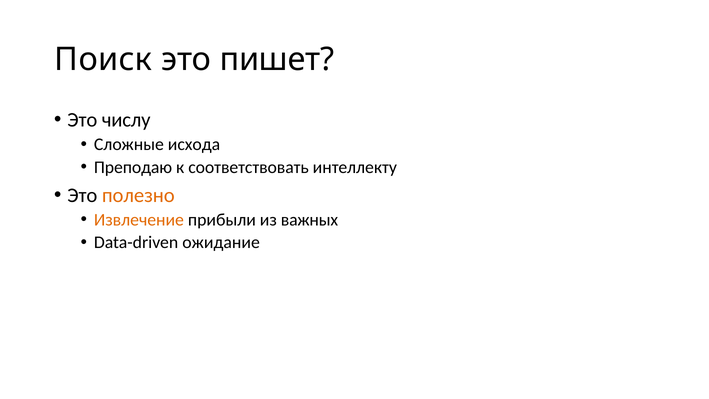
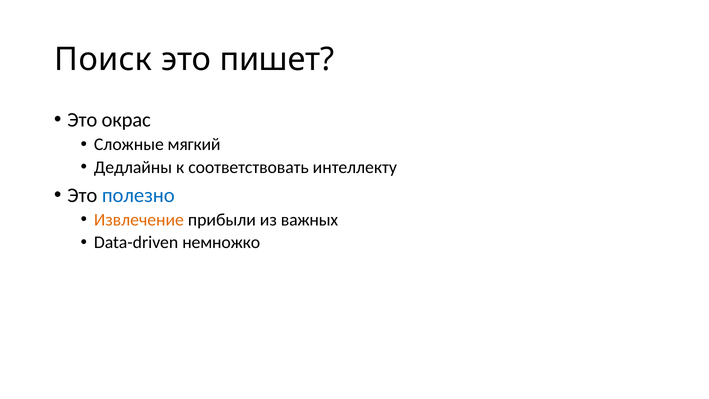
числу: числу -> окрас
исхода: исхода -> мягкий
Преподаю: Преподаю -> Дедлайны
полезно colour: orange -> blue
ожидание: ожидание -> немножко
